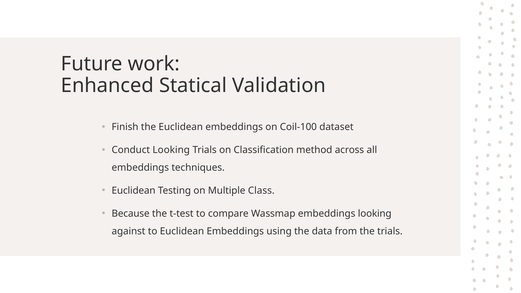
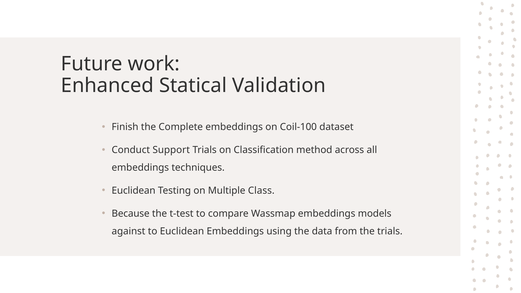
the Euclidean: Euclidean -> Complete
Conduct Looking: Looking -> Support
embeddings looking: looking -> models
